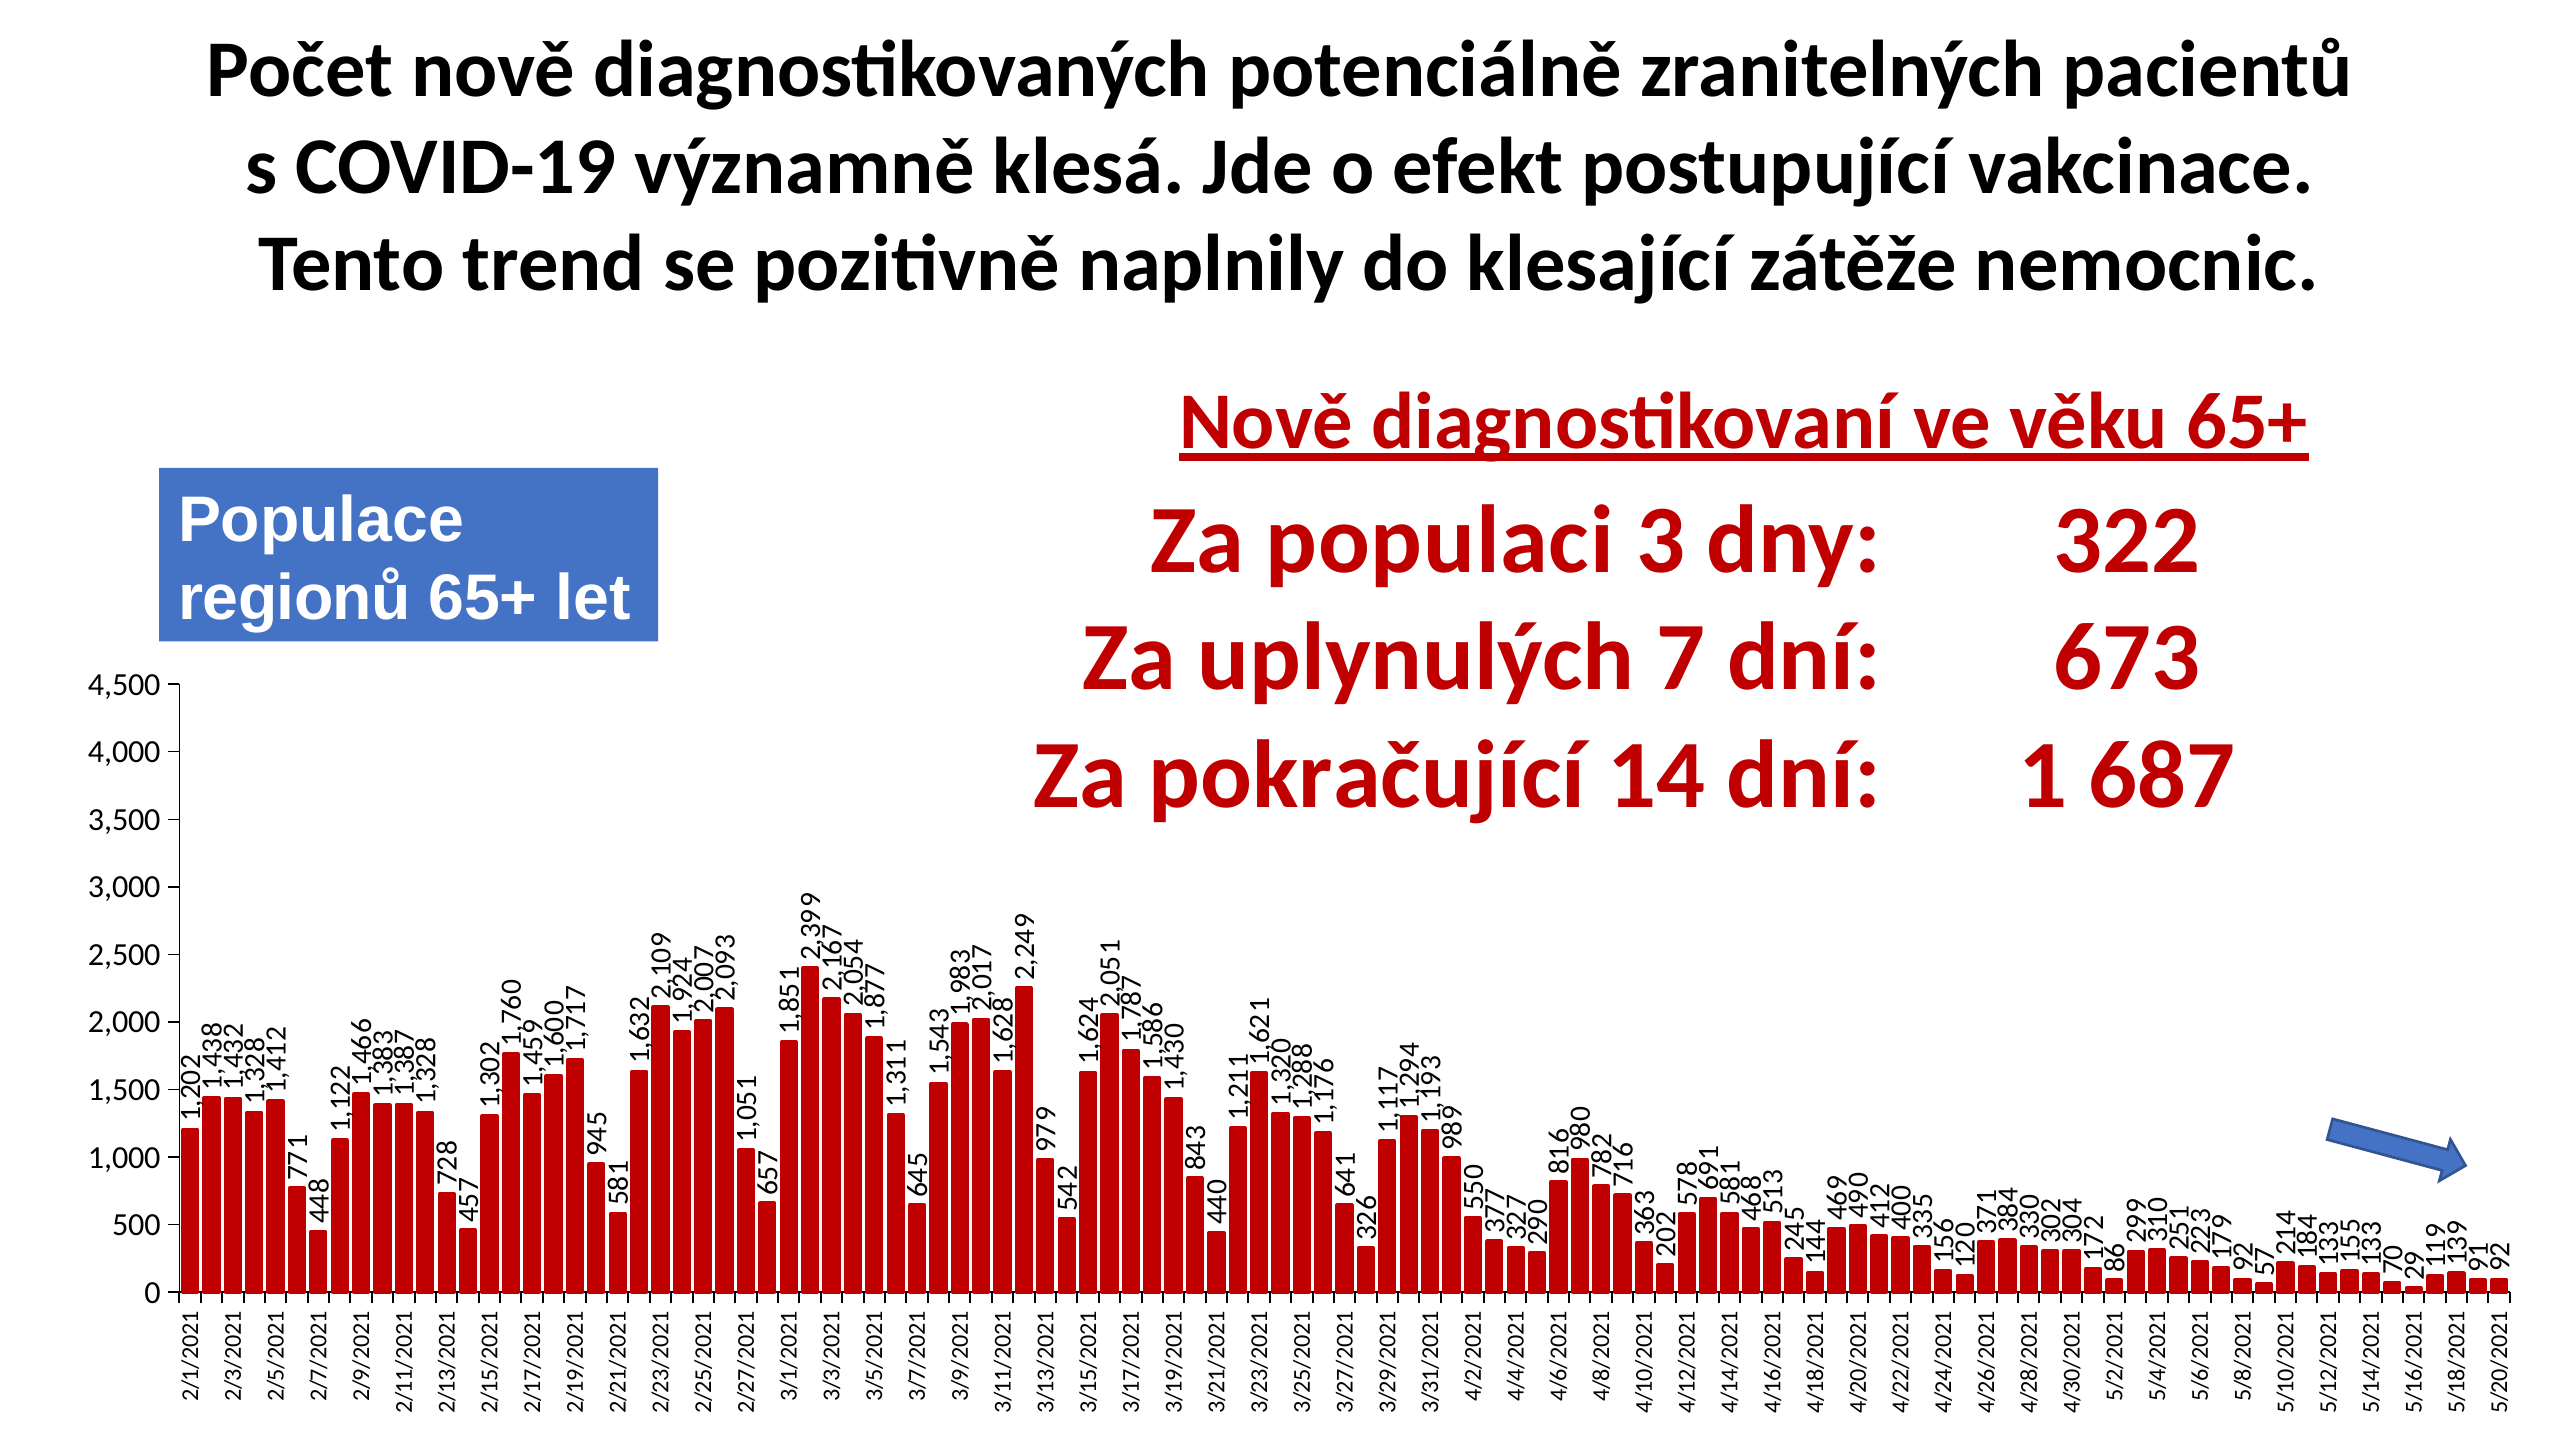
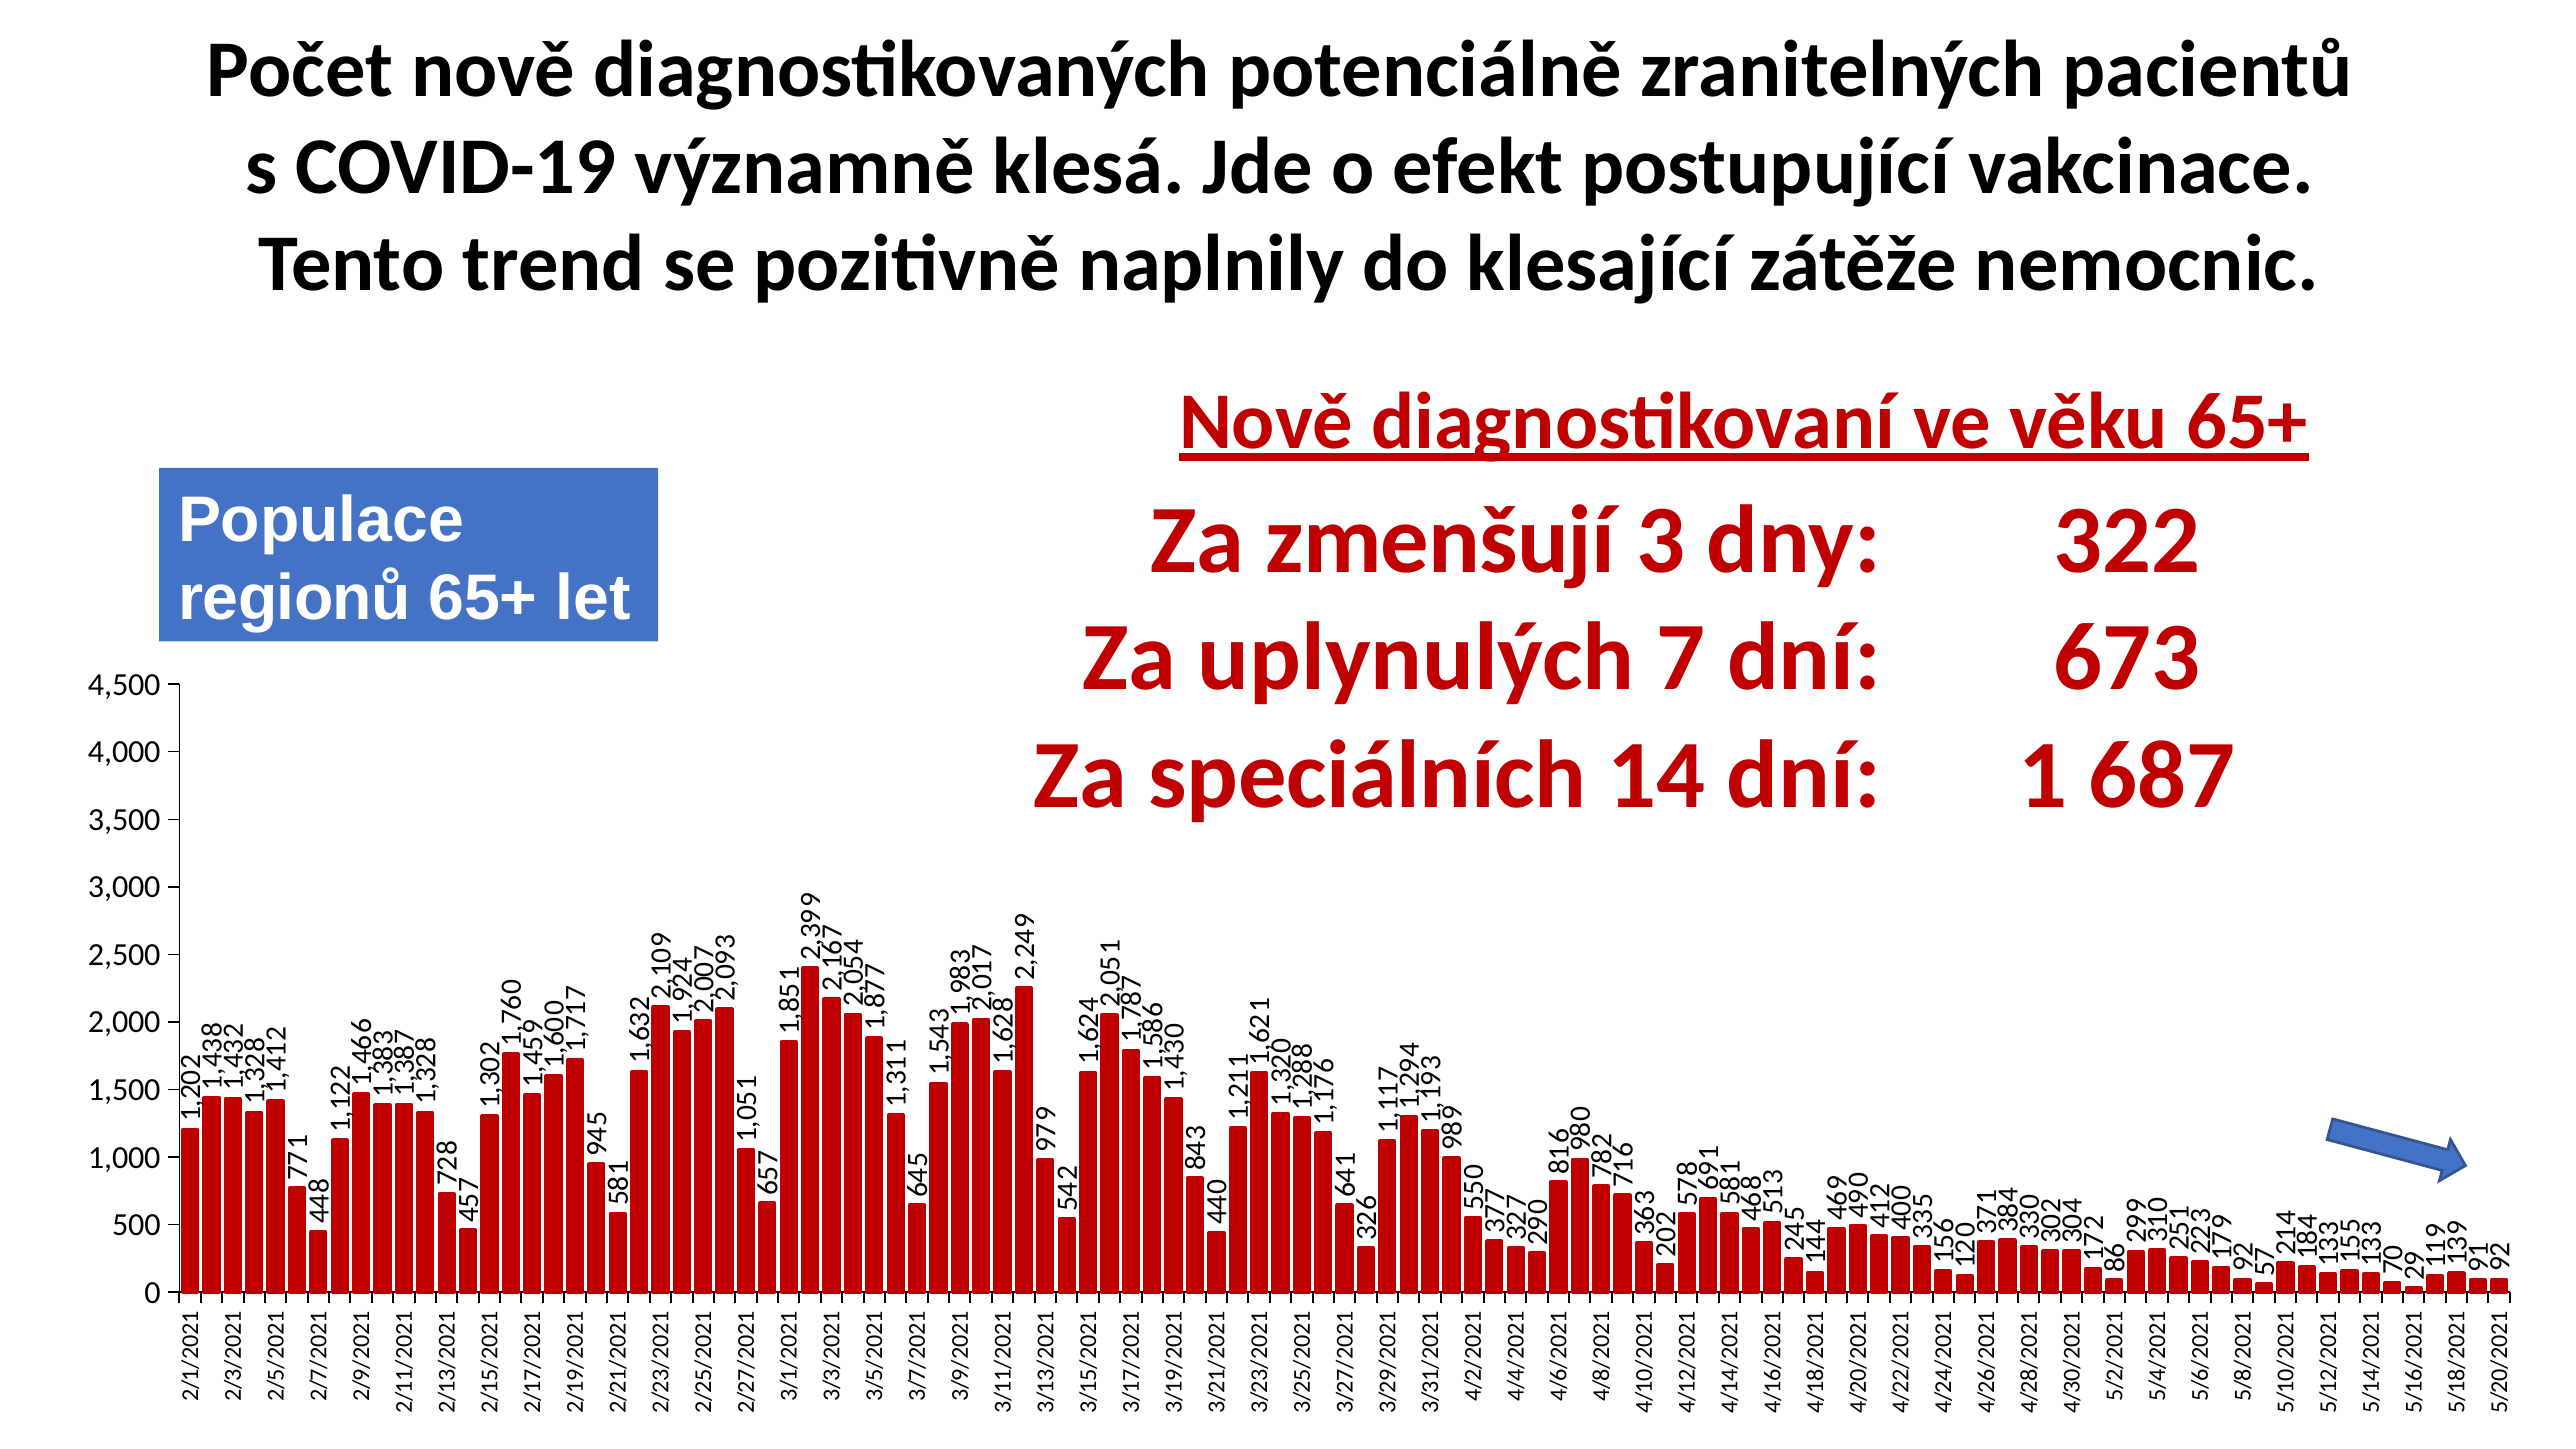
populaci: populaci -> zmenšují
pokračující: pokračující -> speciálních
